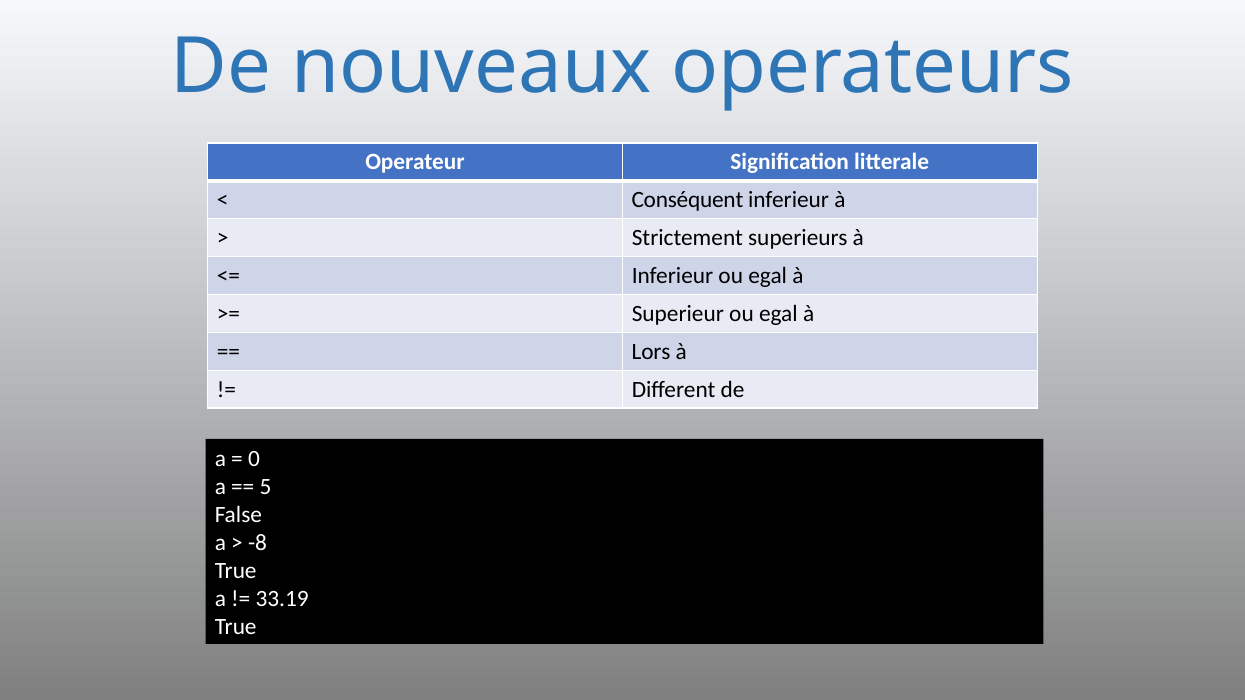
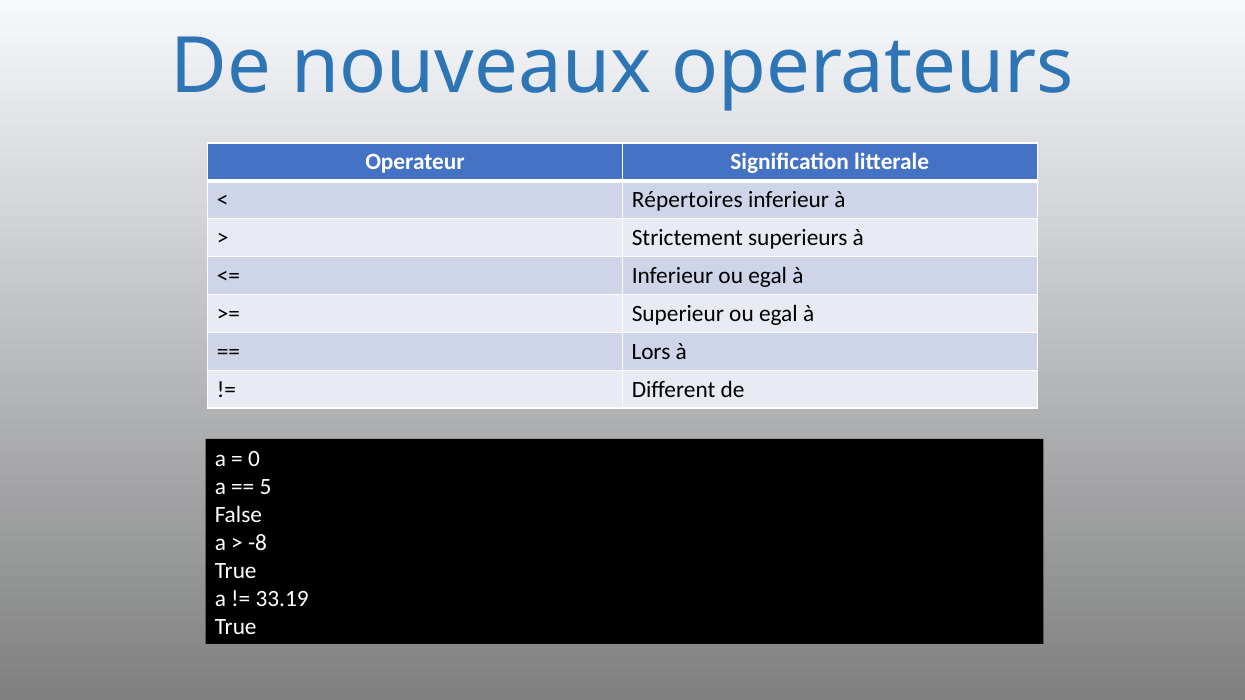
Conséquent: Conséquent -> Répertoires
